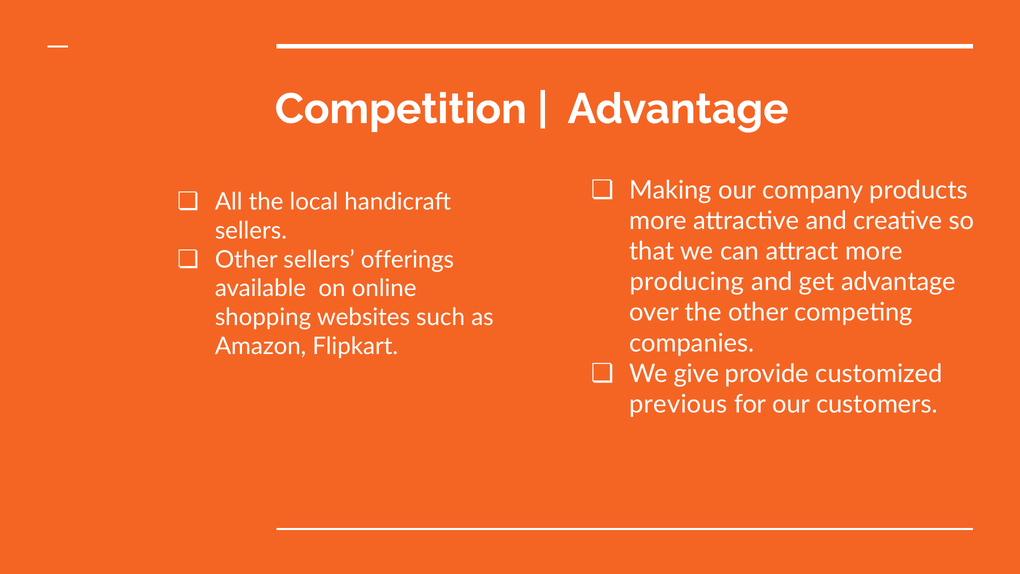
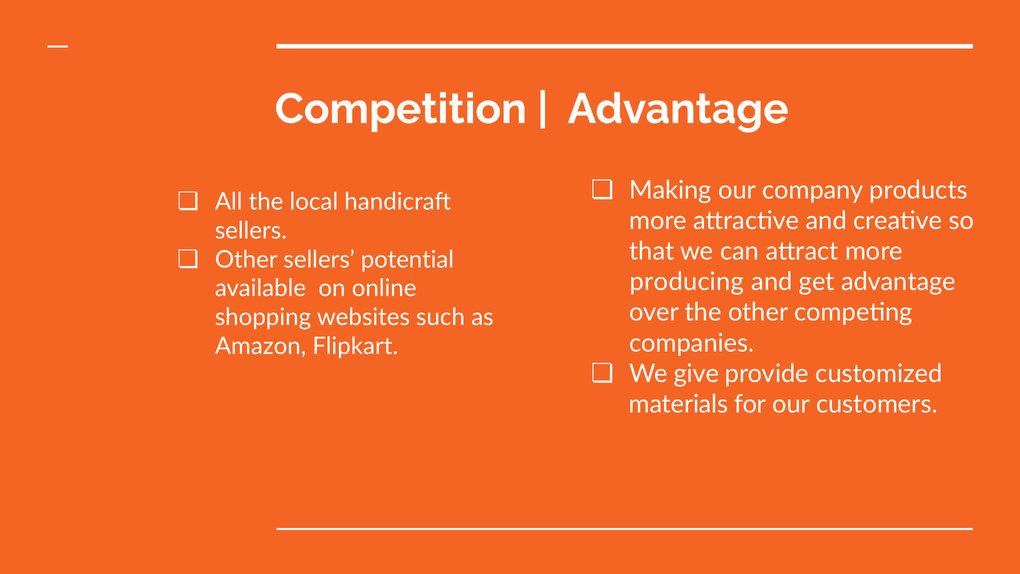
offerings: offerings -> potential
previous: previous -> materials
